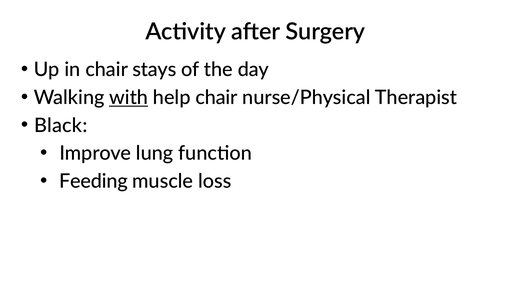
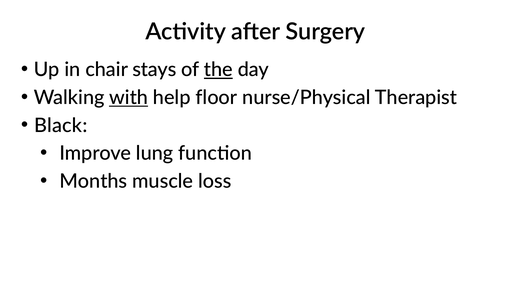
the underline: none -> present
help chair: chair -> floor
Feeding: Feeding -> Months
